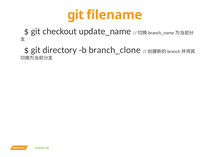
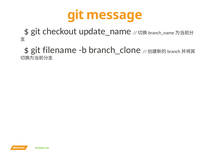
filename: filename -> message
directory: directory -> filename
